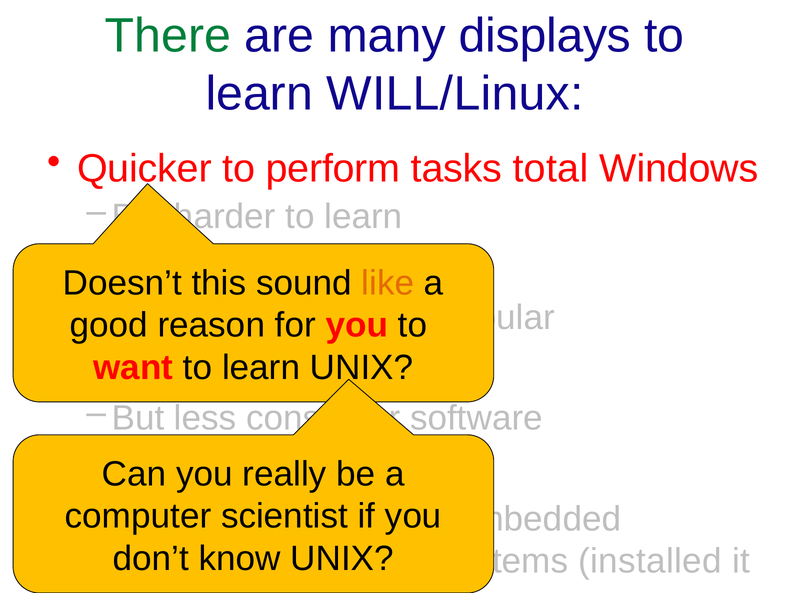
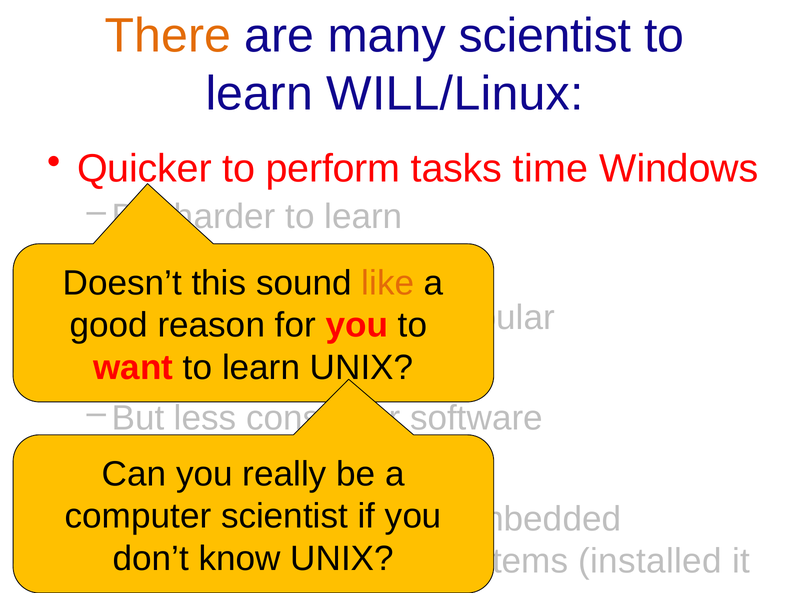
There colour: green -> orange
many displays: displays -> scientist
total: total -> time
